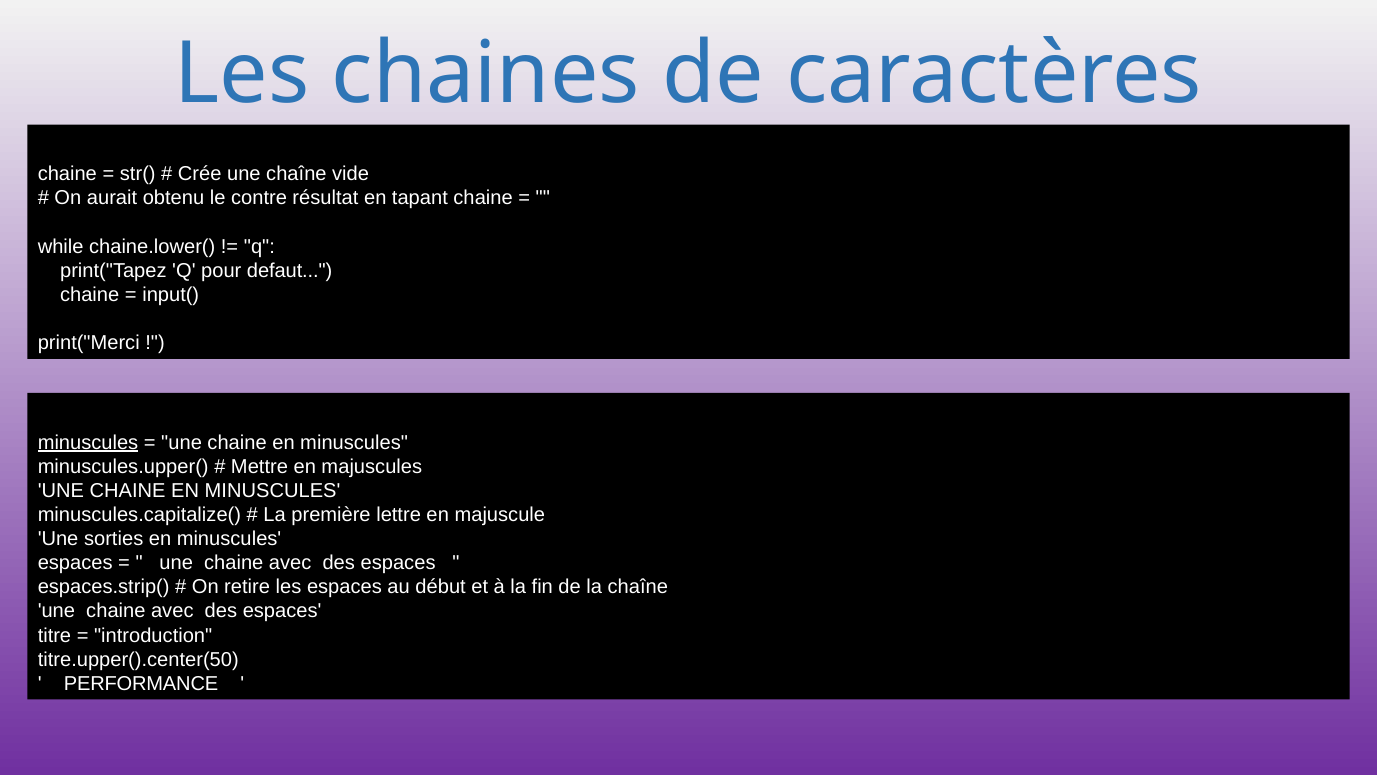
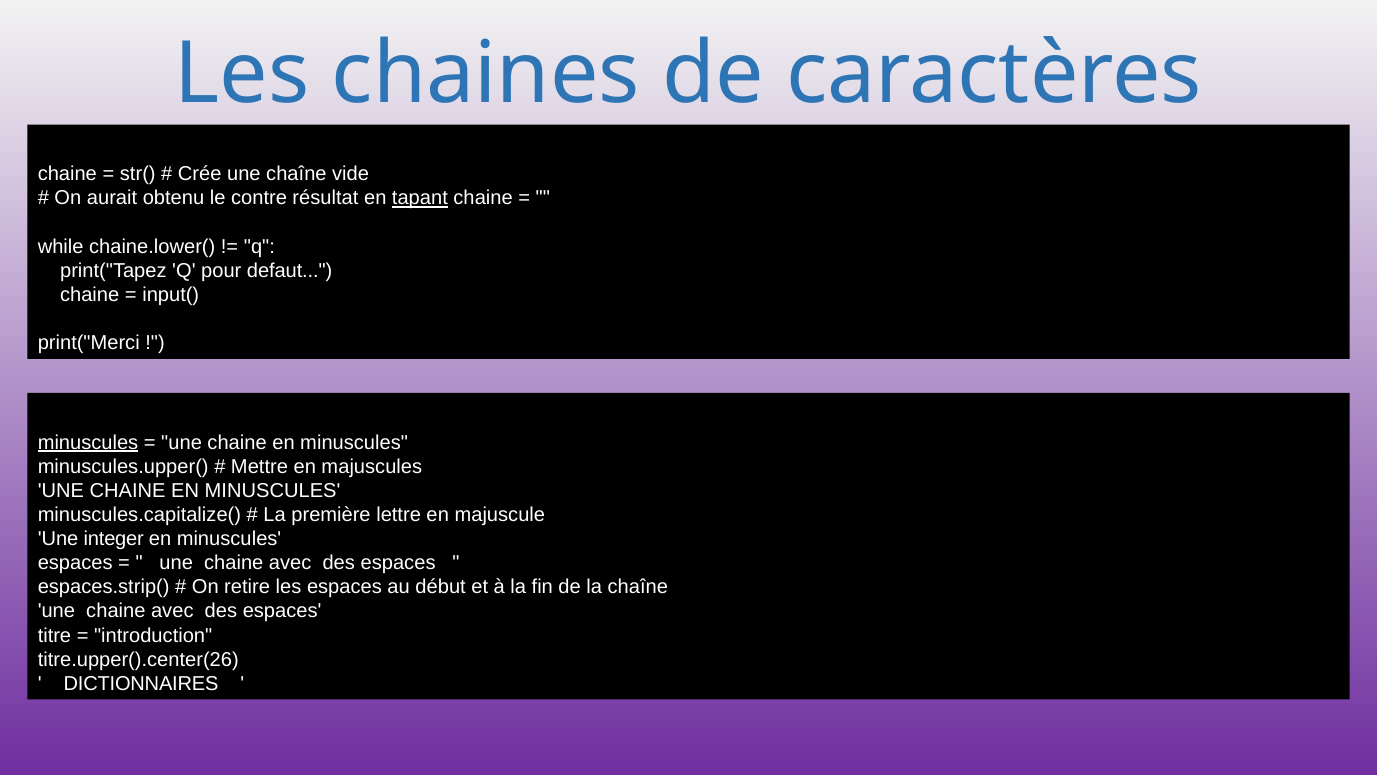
tapant underline: none -> present
sorties: sorties -> integer
titre.upper().center(50: titre.upper().center(50 -> titre.upper().center(26
PERFORMANCE: PERFORMANCE -> DICTIONNAIRES
